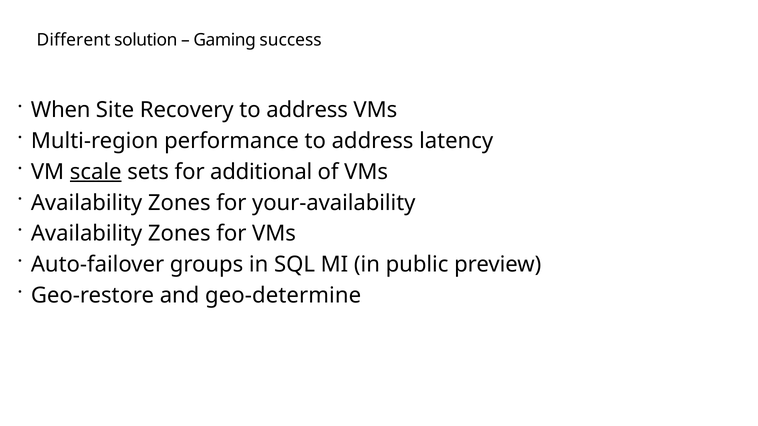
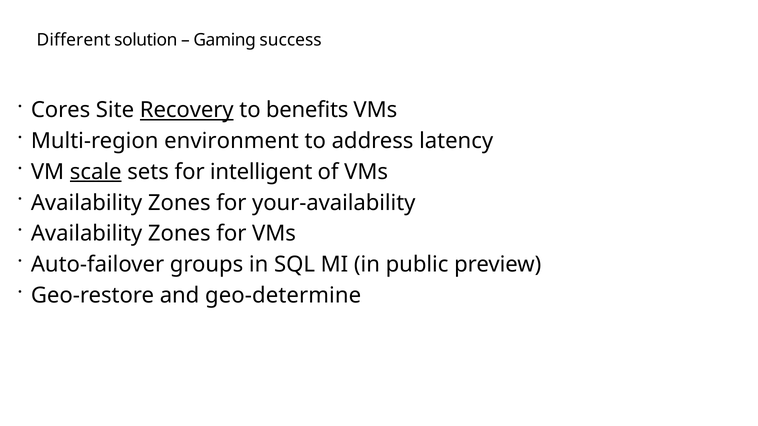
When: When -> Cores
Recovery underline: none -> present
address at (307, 110): address -> benefits
performance: performance -> environment
additional: additional -> intelligent
